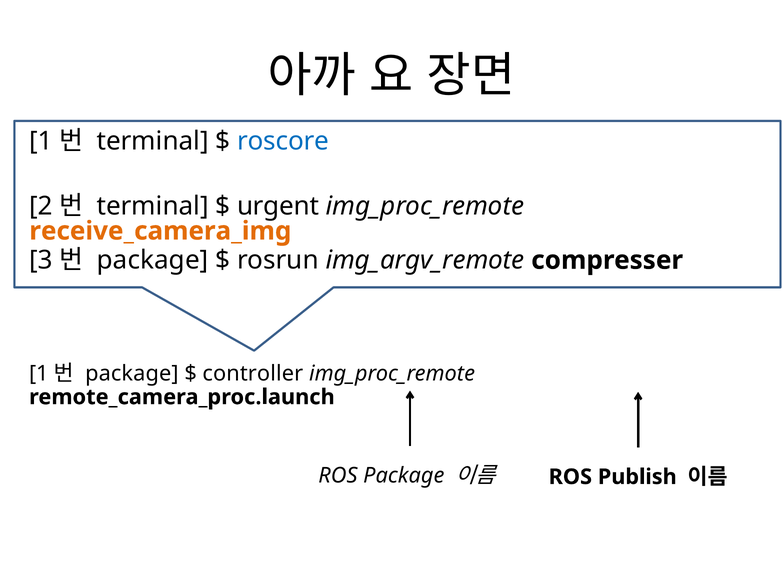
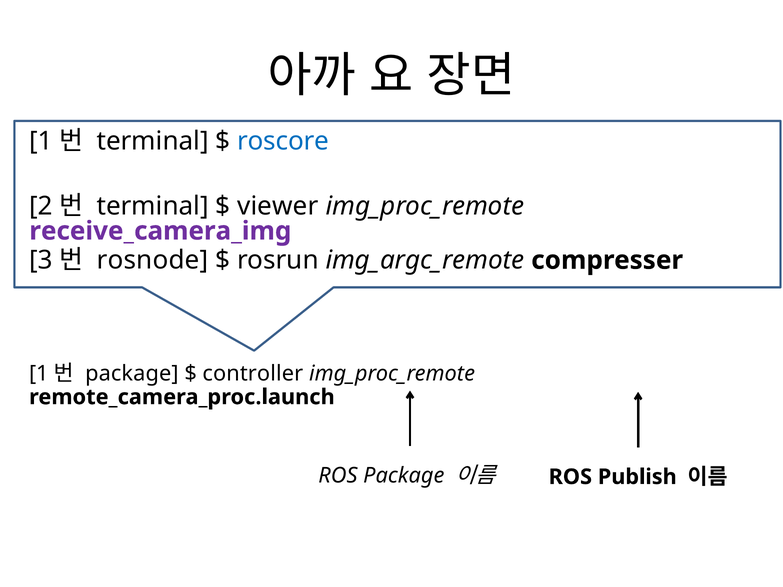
urgent: urgent -> viewer
receive_camera_img colour: orange -> purple
package at (153, 260): package -> rosnode
img_argv_remote: img_argv_remote -> img_argc_remote
